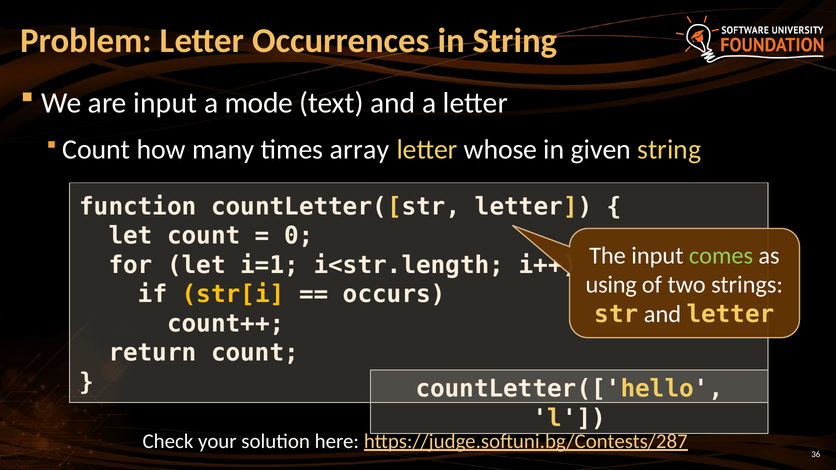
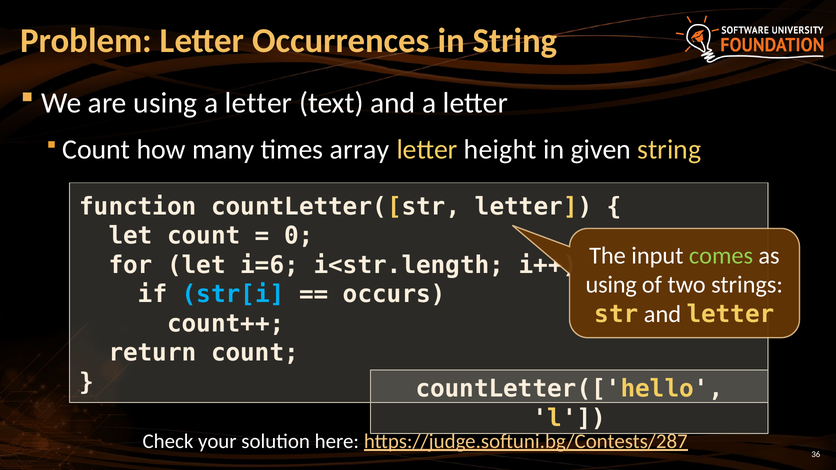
are input: input -> using
mode at (259, 103): mode -> letter
whose: whose -> height
i=1: i=1 -> i=6
str[i colour: yellow -> light blue
